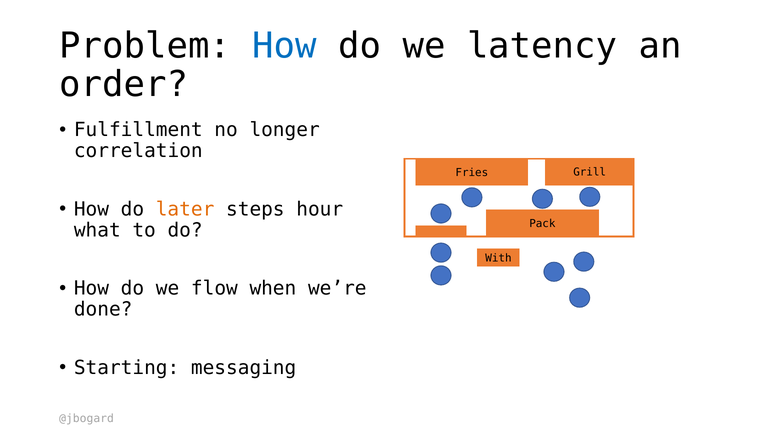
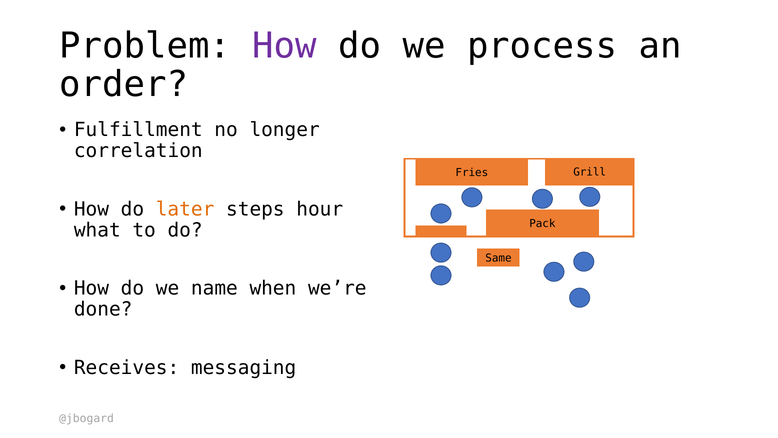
How at (285, 46) colour: blue -> purple
latency: latency -> process
With: With -> Same
flow: flow -> name
Starting: Starting -> Receives
